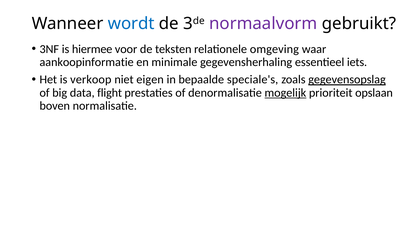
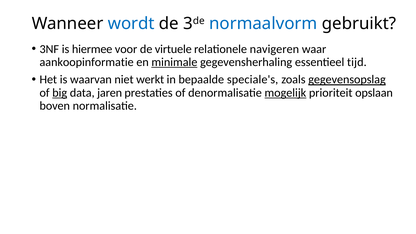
normaalvorm colour: purple -> blue
teksten: teksten -> virtuele
omgeving: omgeving -> navigeren
minimale underline: none -> present
iets: iets -> tijd
verkoop: verkoop -> waarvan
eigen: eigen -> werkt
big underline: none -> present
flight: flight -> jaren
